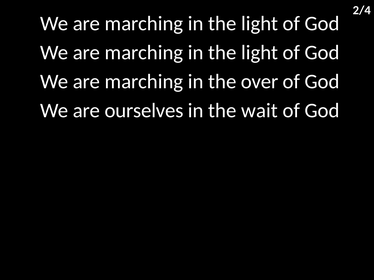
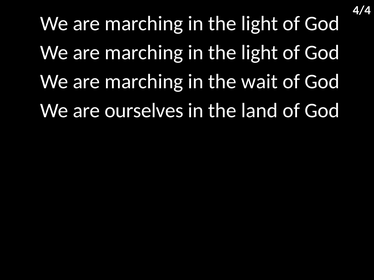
2/4: 2/4 -> 4/4
over: over -> wait
wait: wait -> land
